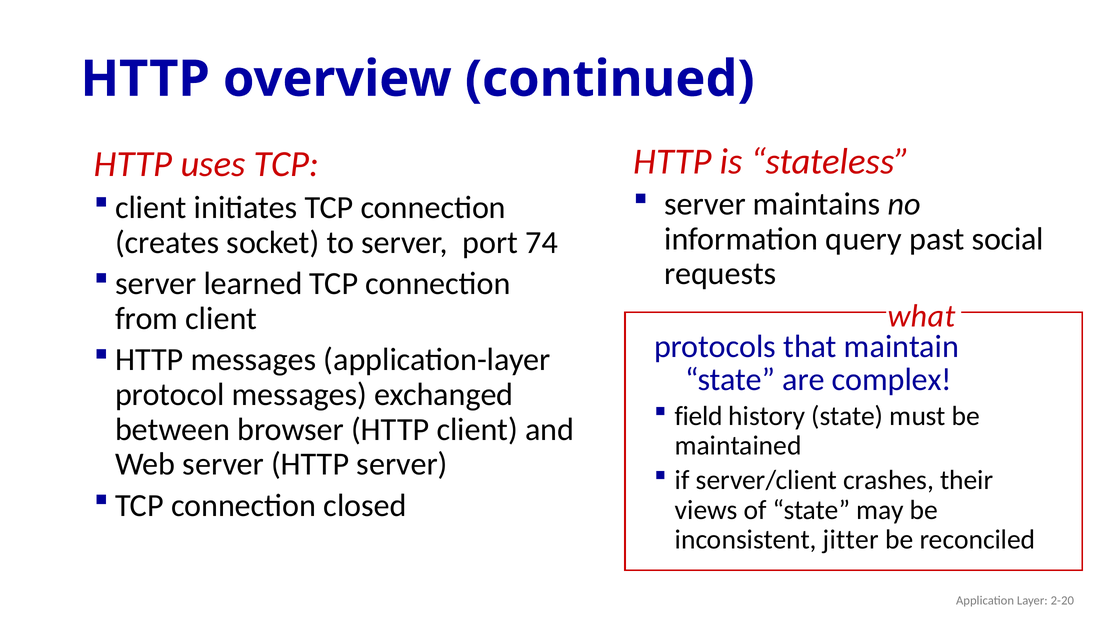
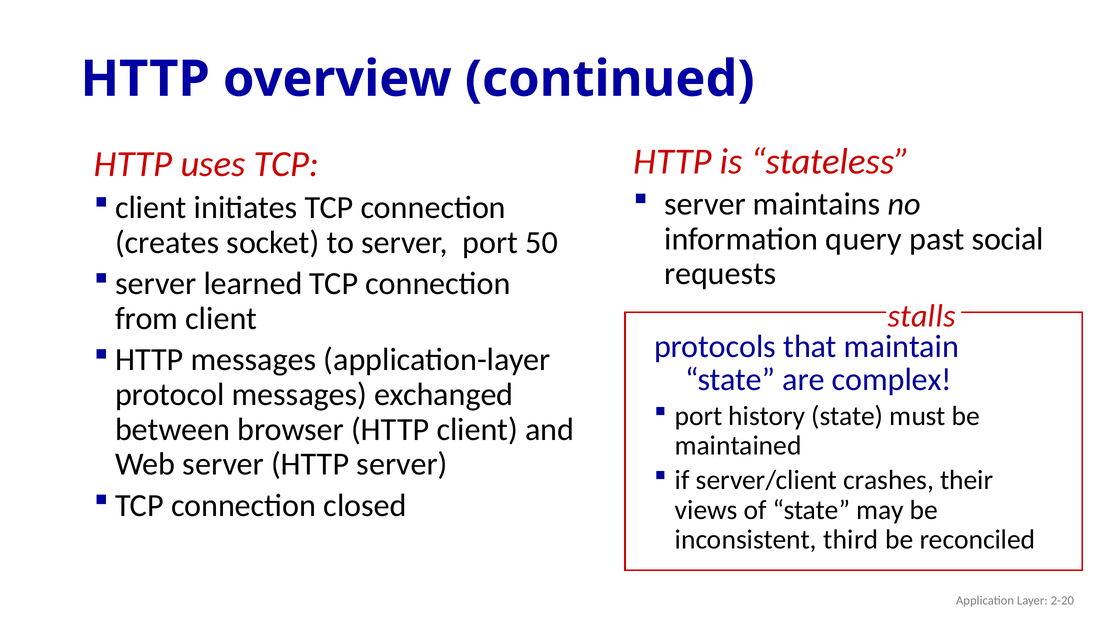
74: 74 -> 50
what: what -> stalls
field at (699, 416): field -> port
jitter: jitter -> third
